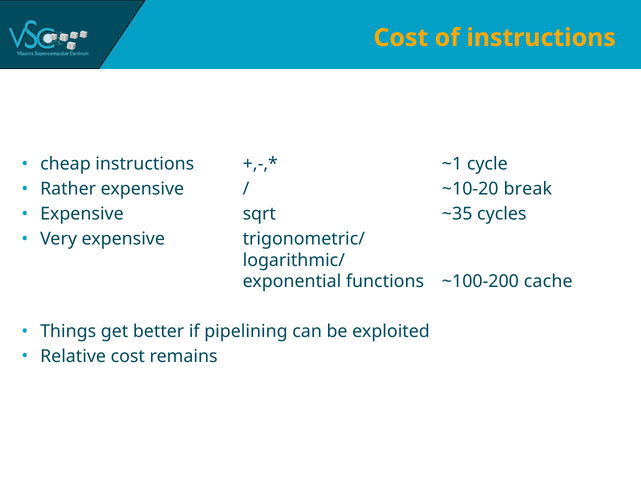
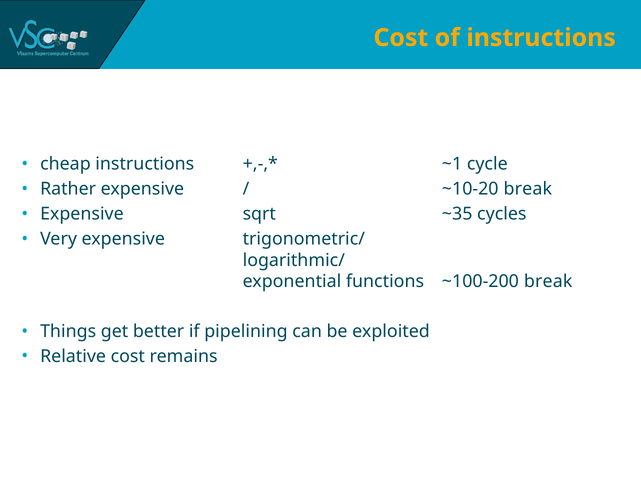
~100-200 cache: cache -> break
